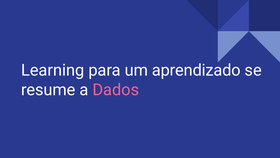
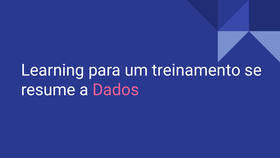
aprendizado: aprendizado -> treinamento
